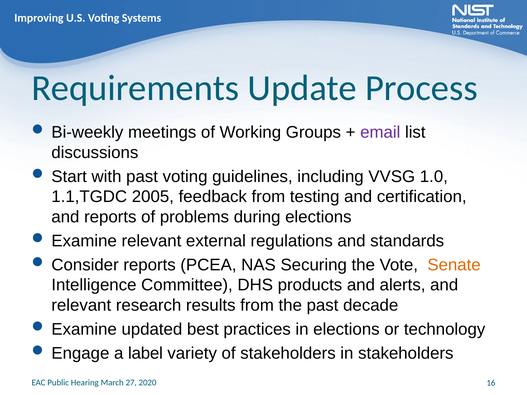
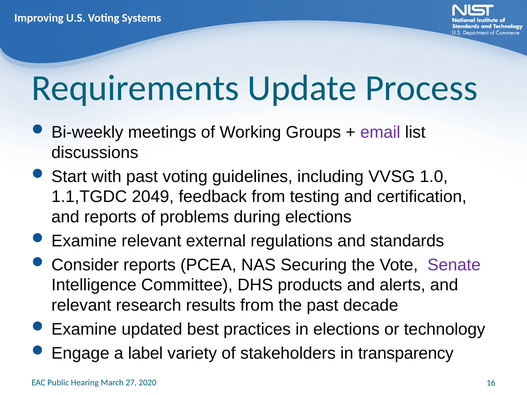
2005: 2005 -> 2049
Senate colour: orange -> purple
in stakeholders: stakeholders -> transparency
